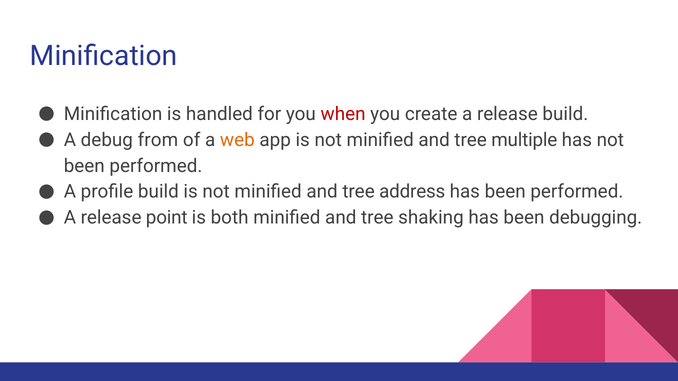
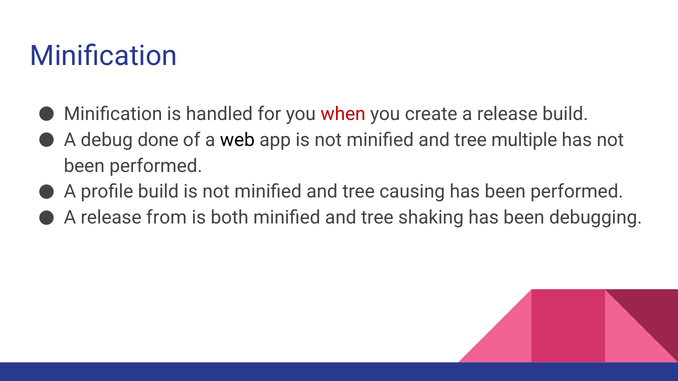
from: from -> done
web colour: orange -> black
address: address -> causing
point: point -> from
